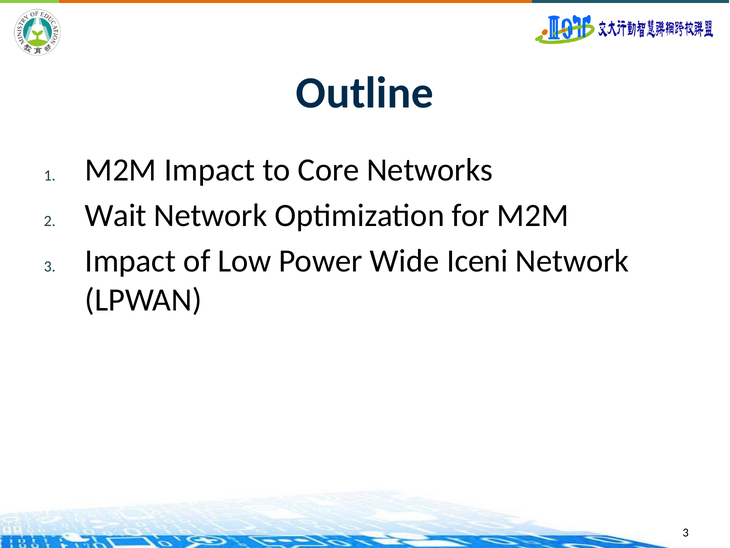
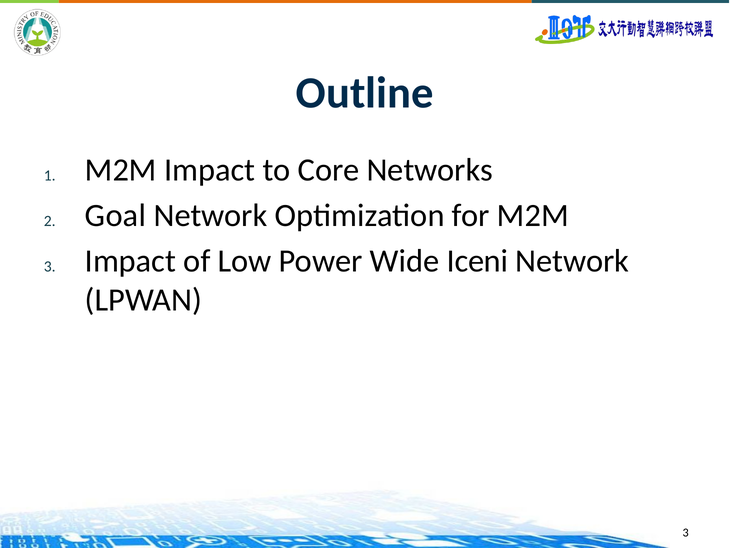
Wait: Wait -> Goal
